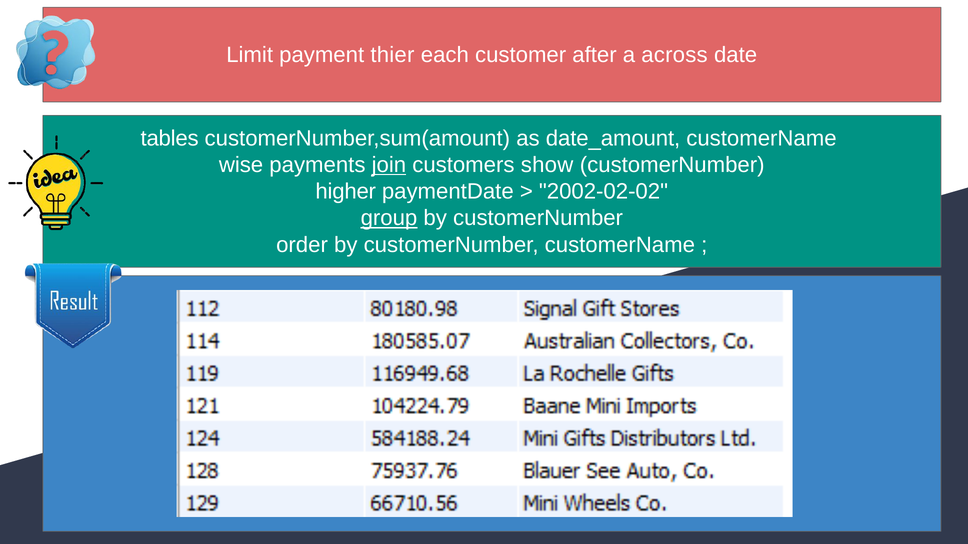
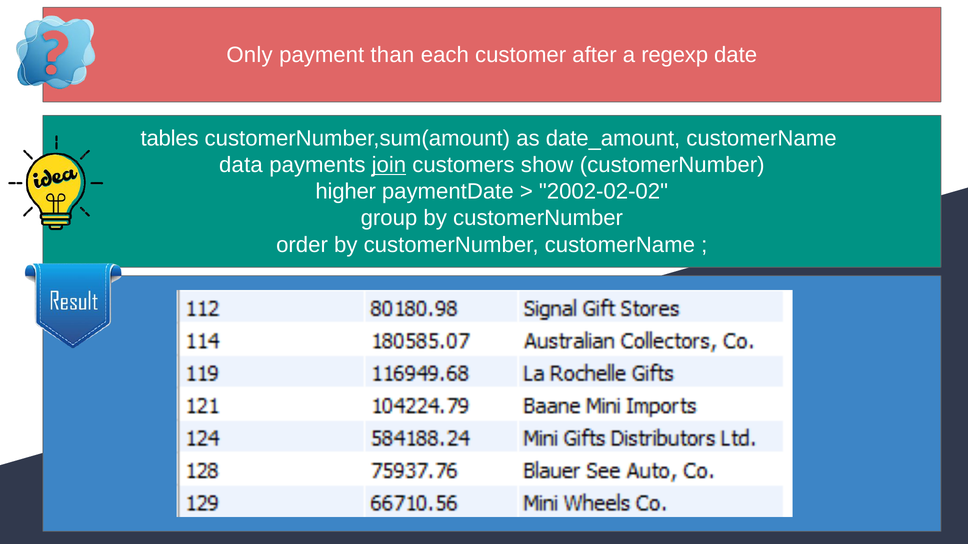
Limit: Limit -> Only
thier: thier -> than
across: across -> regexp
wise: wise -> data
group underline: present -> none
